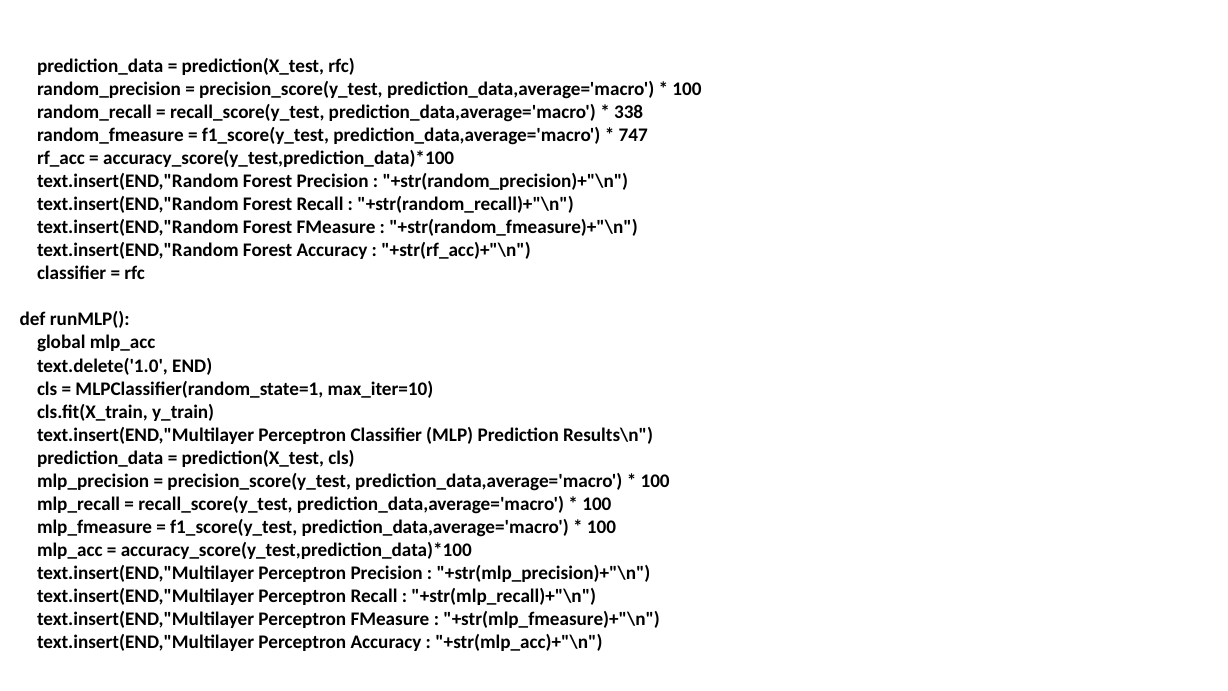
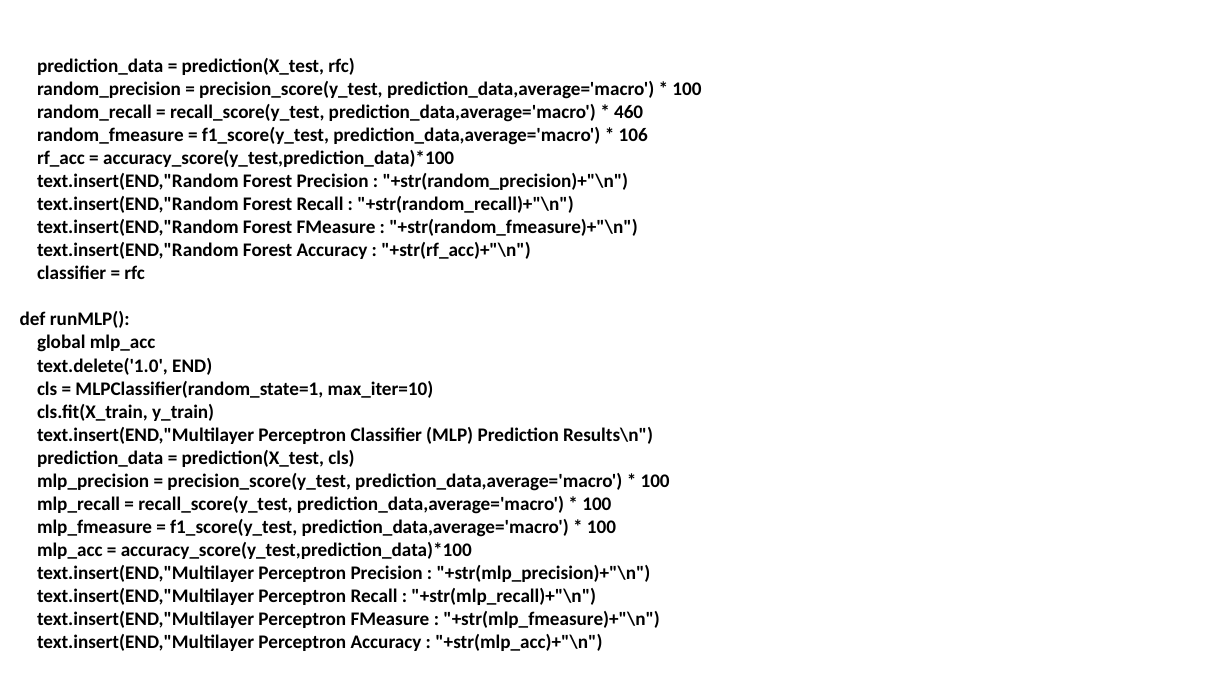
338: 338 -> 460
747: 747 -> 106
